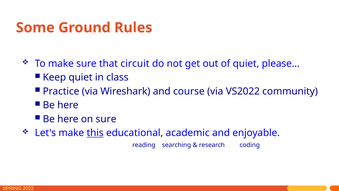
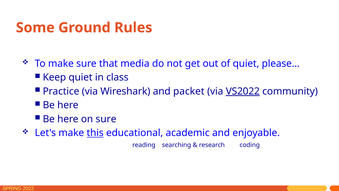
circuit: circuit -> media
course: course -> packet
VS2022 underline: none -> present
